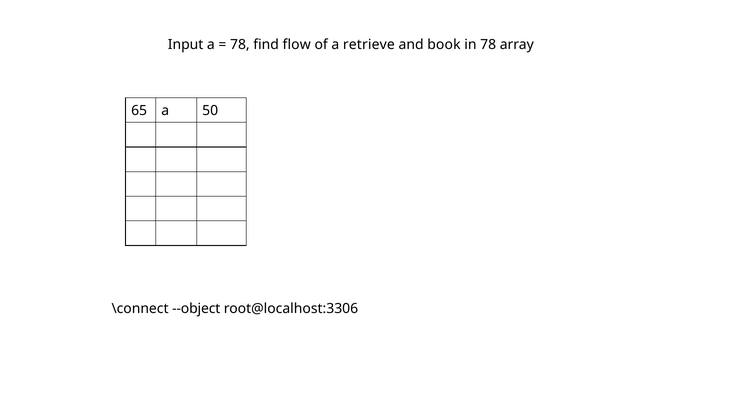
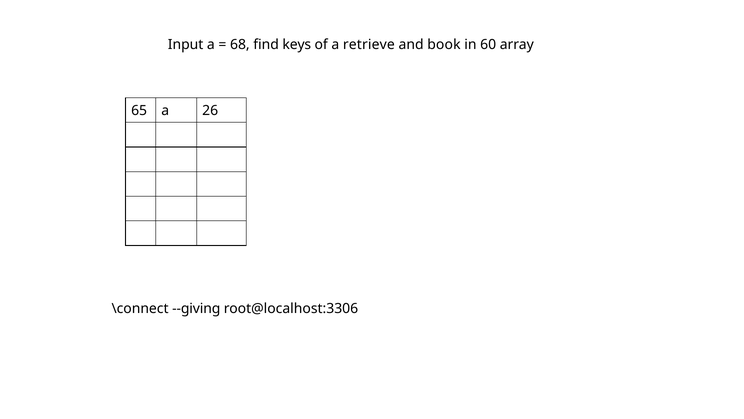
78 at (240, 45): 78 -> 68
flow: flow -> keys
in 78: 78 -> 60
50: 50 -> 26
--object: --object -> --giving
